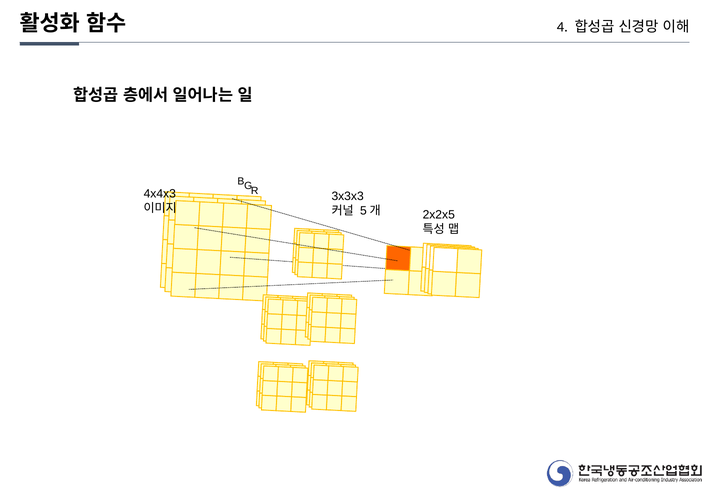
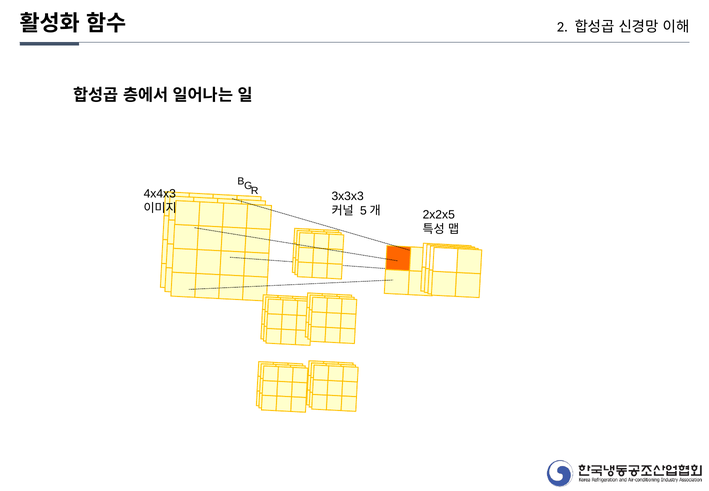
4: 4 -> 2
